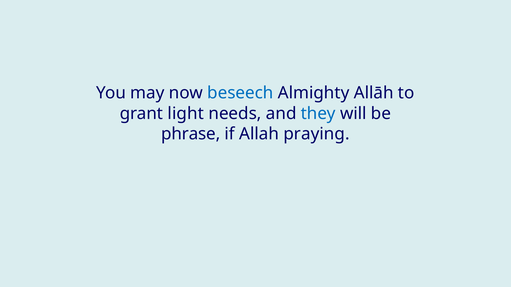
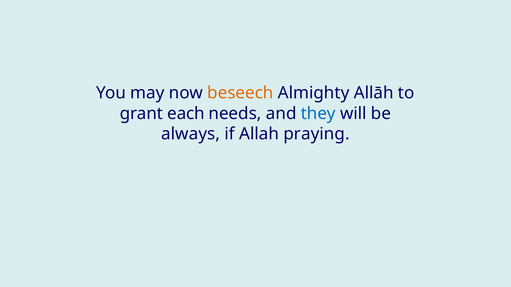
beseech colour: blue -> orange
light: light -> each
phrase: phrase -> always
